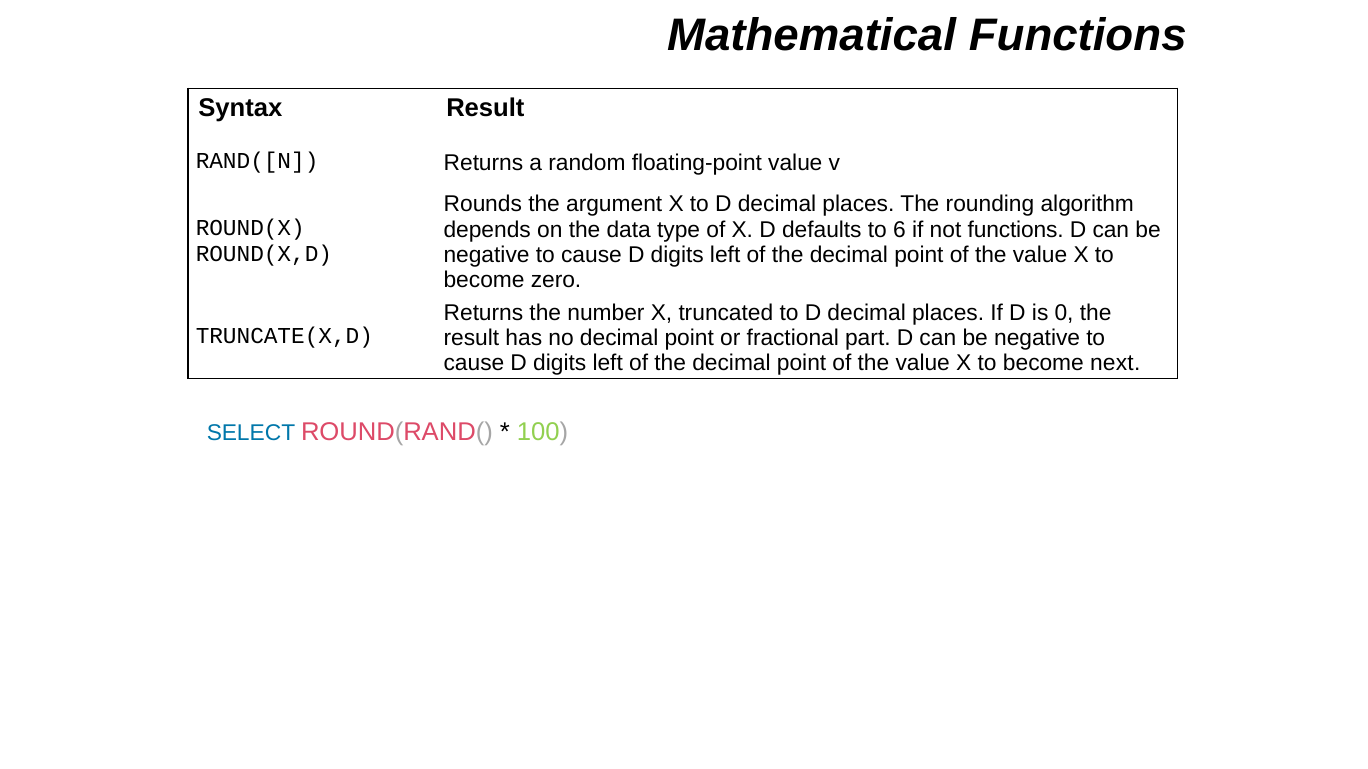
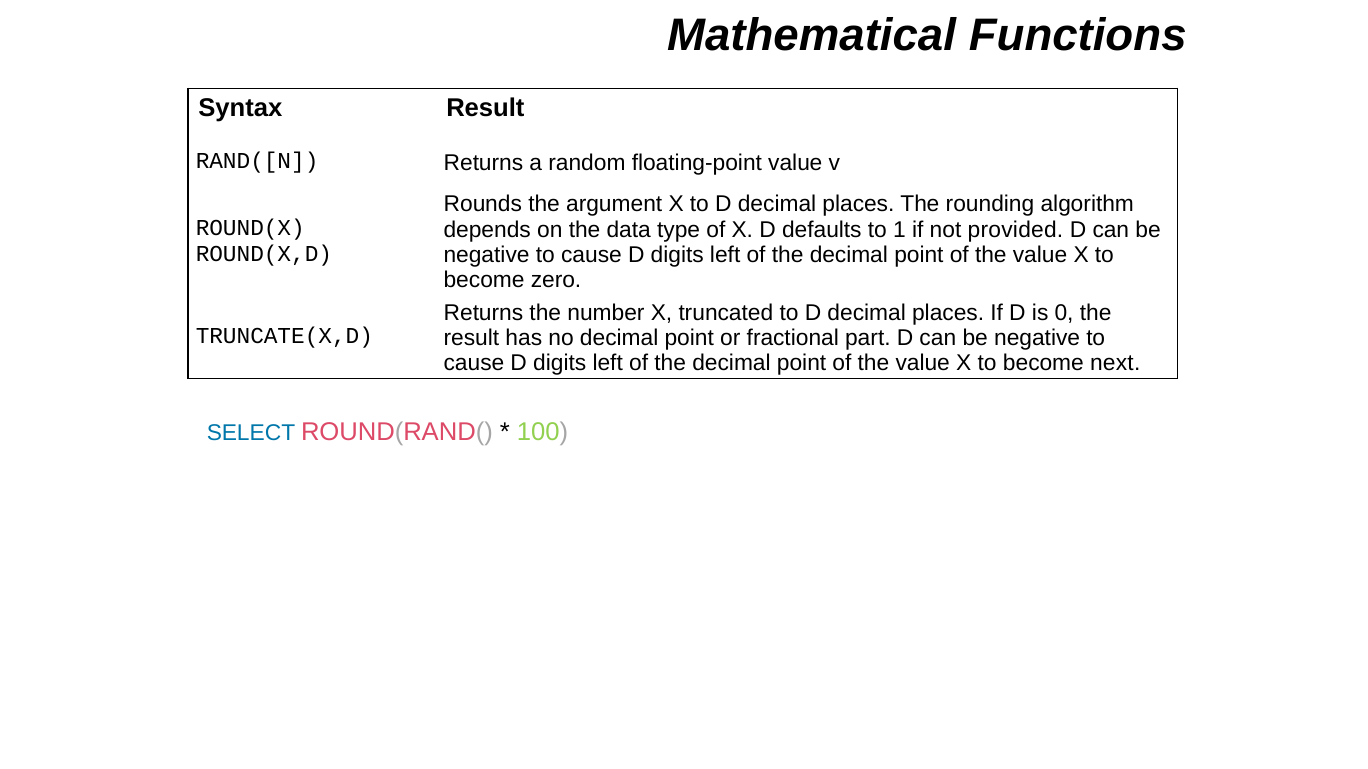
6: 6 -> 1
not functions: functions -> provided
